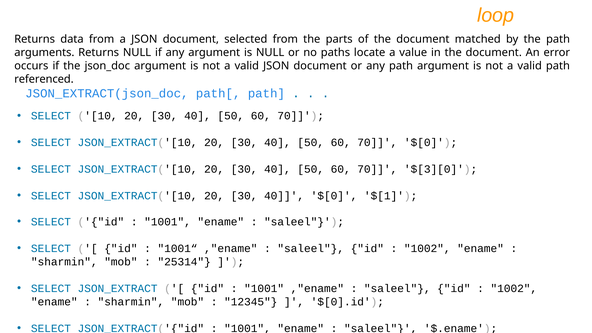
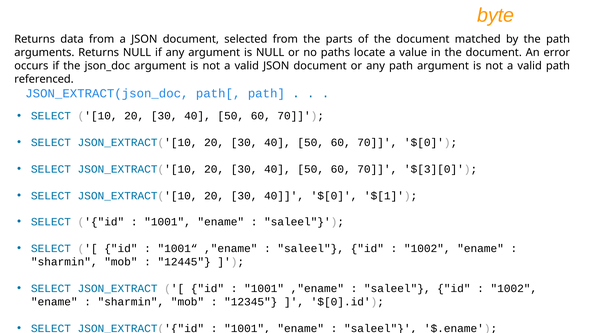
loop: loop -> byte
25314: 25314 -> 12445
